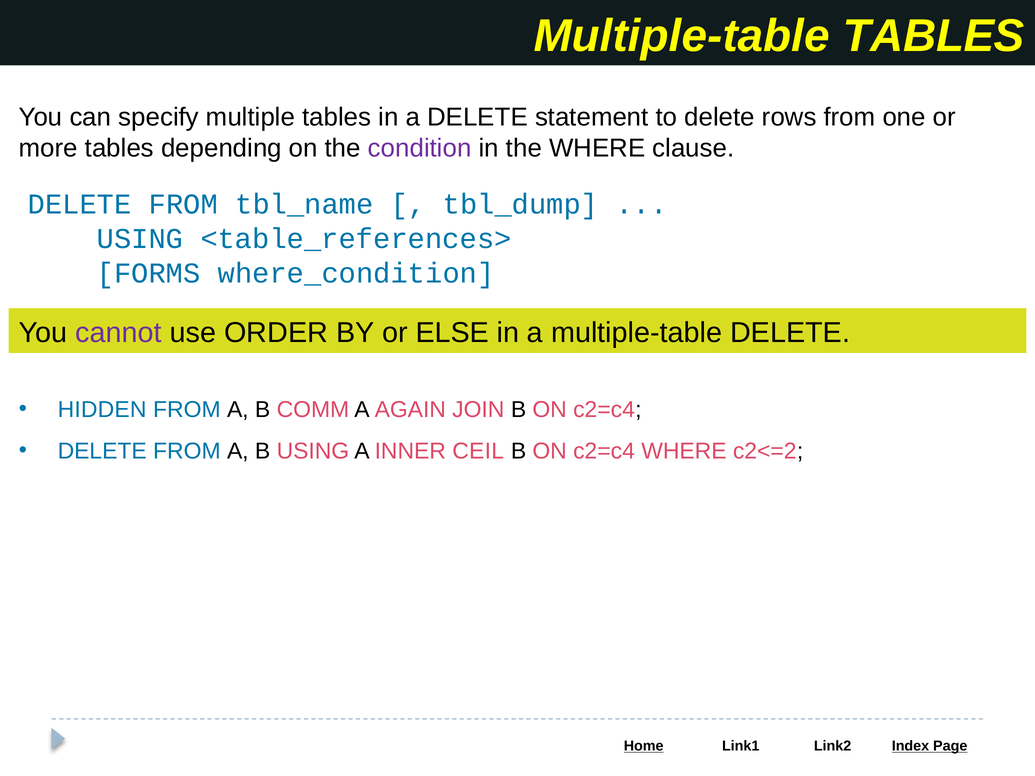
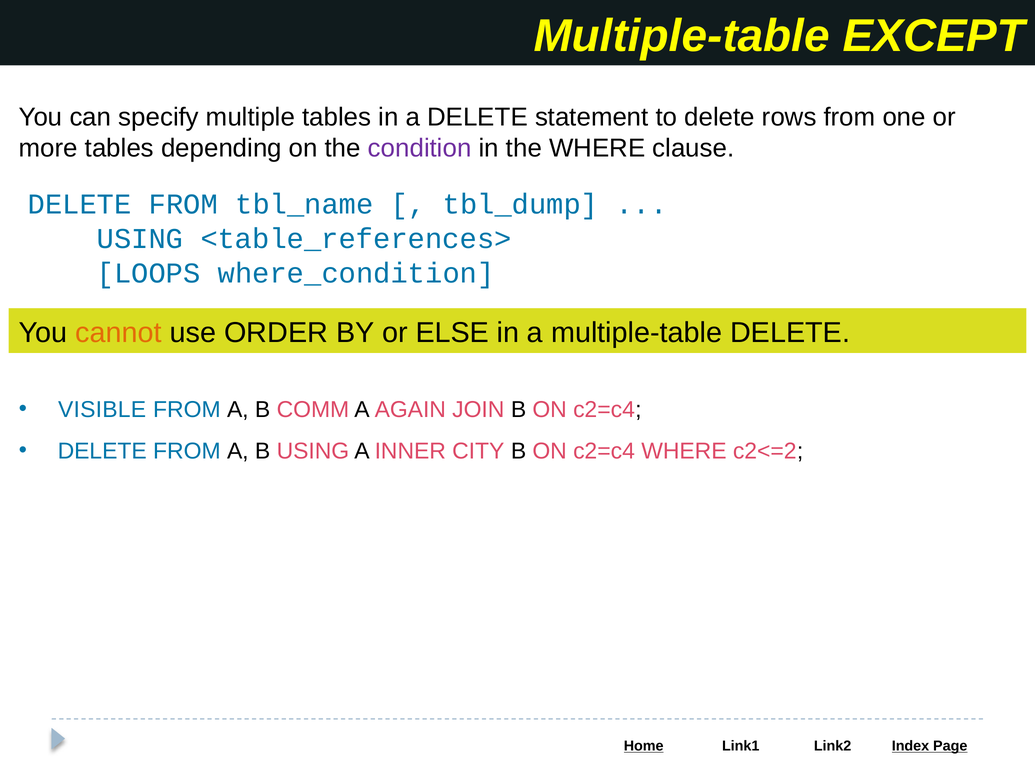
Multiple-table TABLES: TABLES -> EXCEPT
FORMS: FORMS -> LOOPS
cannot colour: purple -> orange
HIDDEN: HIDDEN -> VISIBLE
CEIL: CEIL -> CITY
